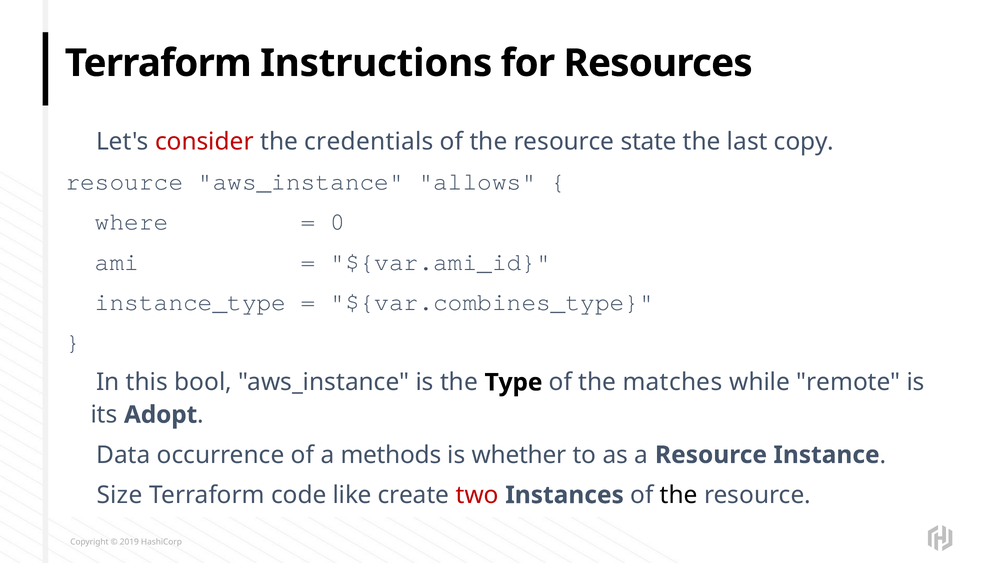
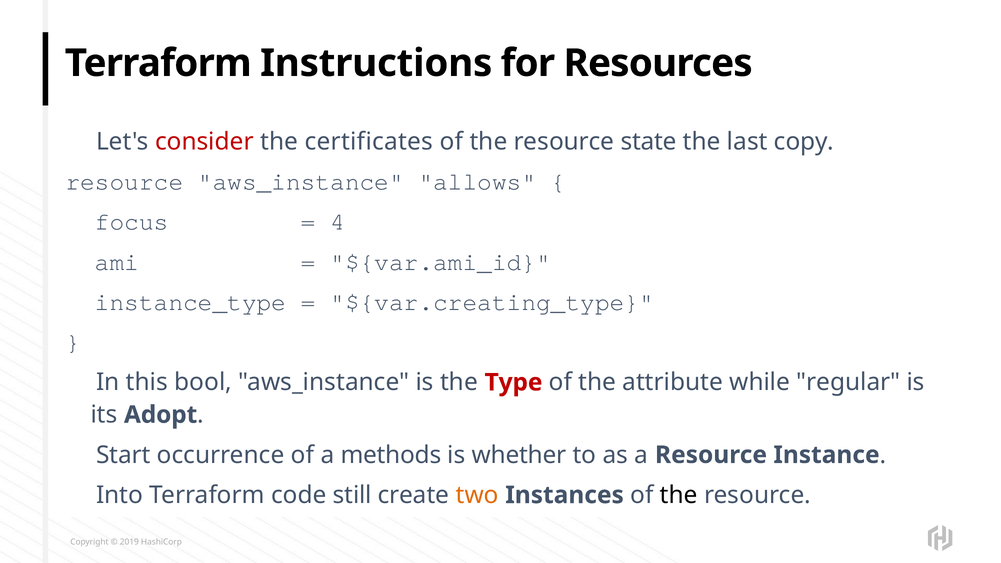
credentials: credentials -> certificates
where: where -> focus
0: 0 -> 4
${var.combines_type: ${var.combines_type -> ${var.creating_type
Type colour: black -> red
matches: matches -> attribute
remote: remote -> regular
Data: Data -> Start
Size: Size -> Into
like: like -> still
two colour: red -> orange
